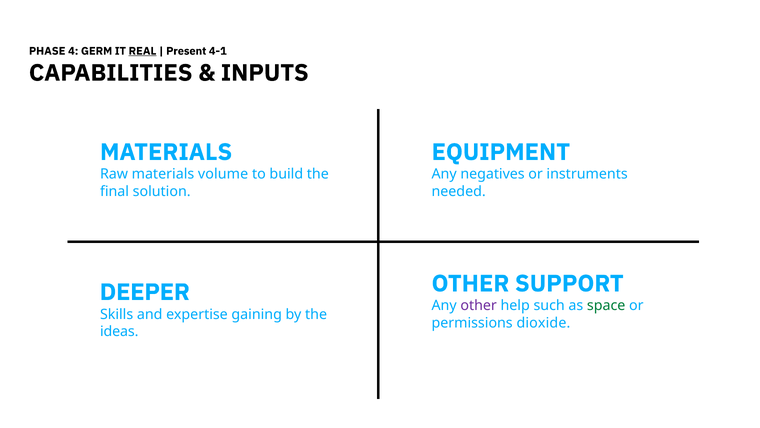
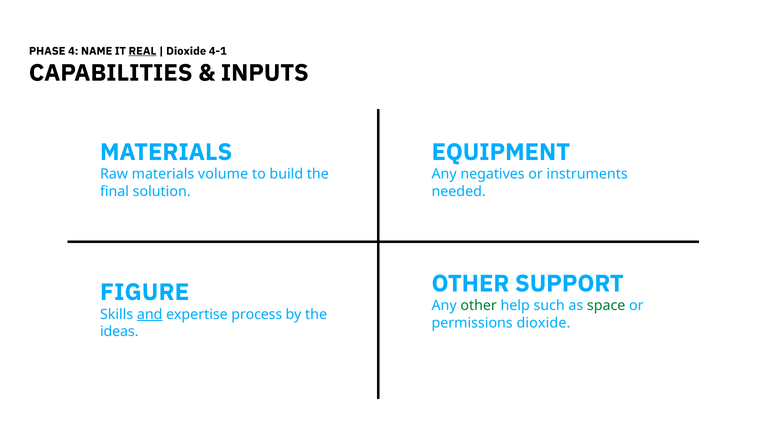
GERM: GERM -> NAME
Present at (186, 51): Present -> Dioxide
DEEPER: DEEPER -> FIGURE
other at (479, 305) colour: purple -> green
and underline: none -> present
gaining: gaining -> process
